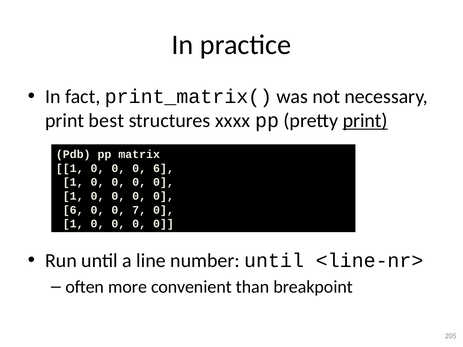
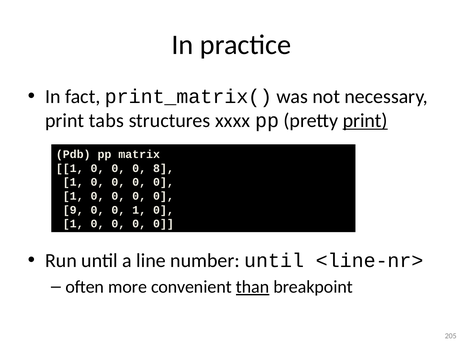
best: best -> tabs
6 at (163, 168): 6 -> 8
6 at (73, 210): 6 -> 9
7 at (139, 210): 7 -> 1
than underline: none -> present
